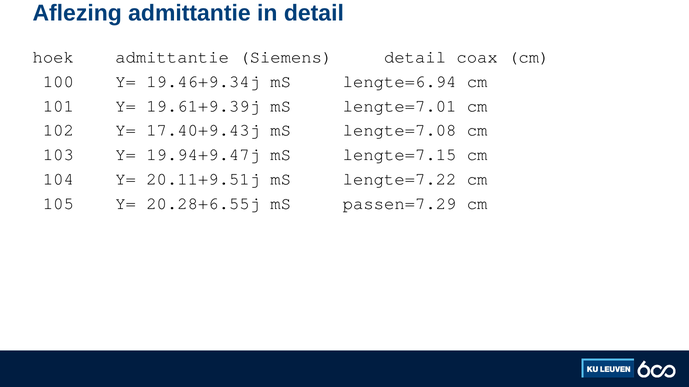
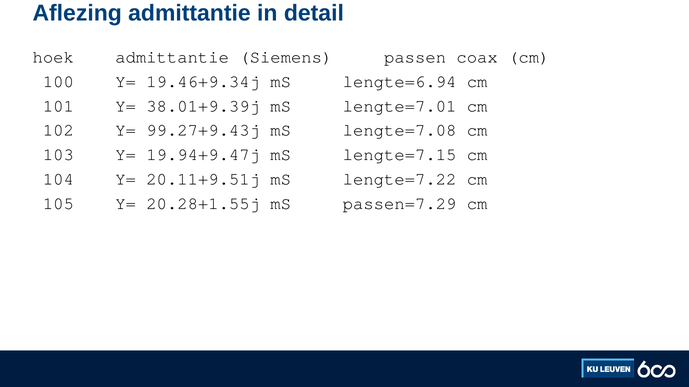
Siemens detail: detail -> passen
19.61+9.39j: 19.61+9.39j -> 38.01+9.39j
17.40+9.43j: 17.40+9.43j -> 99.27+9.43j
20.28+6.55j: 20.28+6.55j -> 20.28+1.55j
